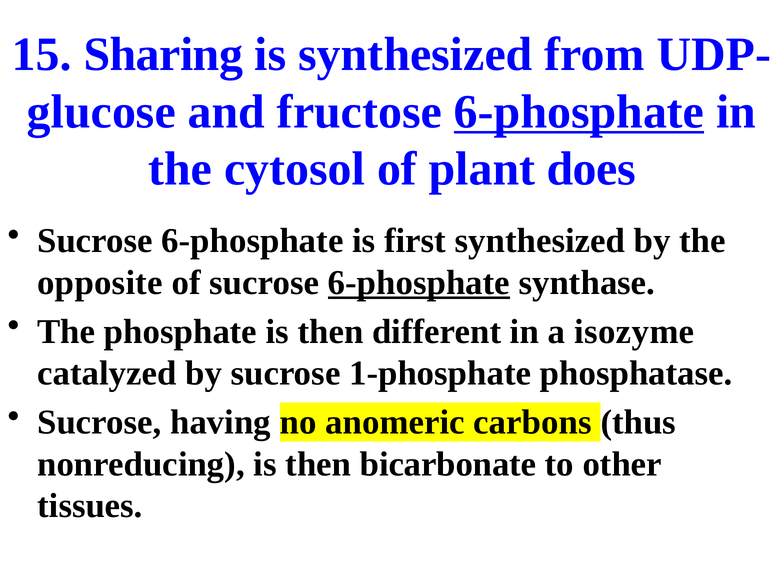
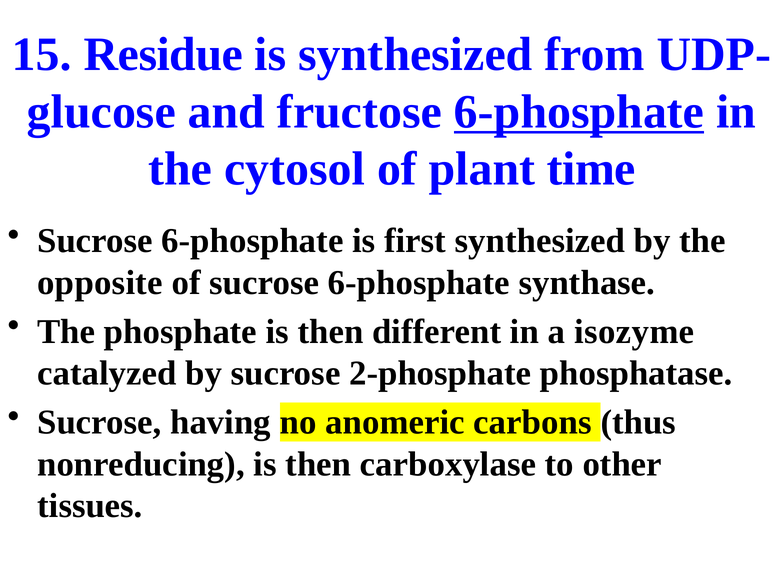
Sharing: Sharing -> Residue
does: does -> time
6-phosphate at (419, 283) underline: present -> none
1-phosphate: 1-phosphate -> 2-phosphate
bicarbonate: bicarbonate -> carboxylase
